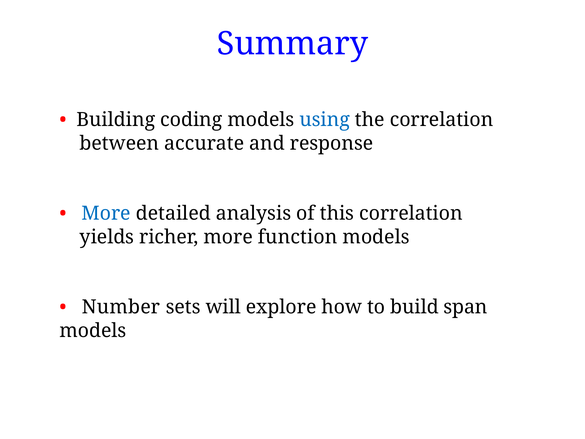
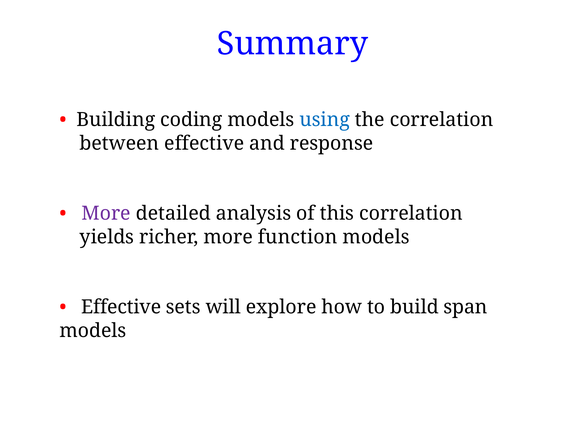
between accurate: accurate -> effective
More at (106, 213) colour: blue -> purple
Number at (121, 307): Number -> Effective
